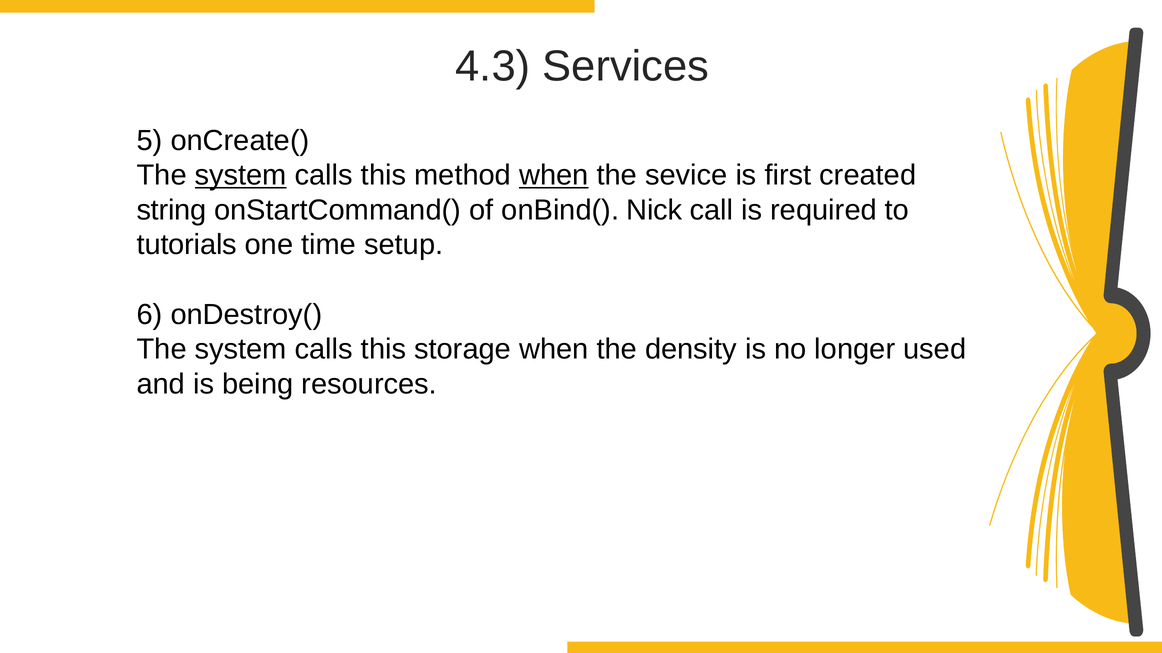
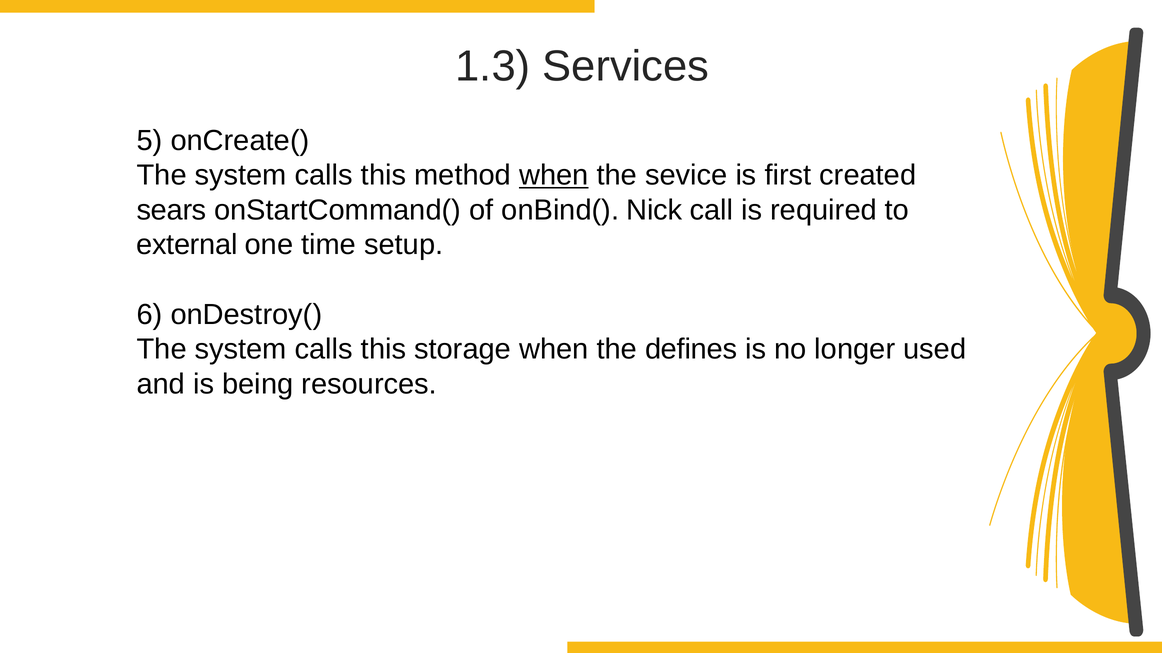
4.3: 4.3 -> 1.3
system at (241, 175) underline: present -> none
string: string -> sears
tutorials: tutorials -> external
density: density -> defines
